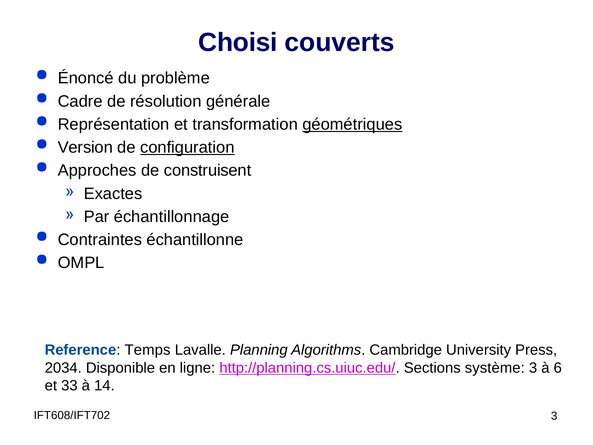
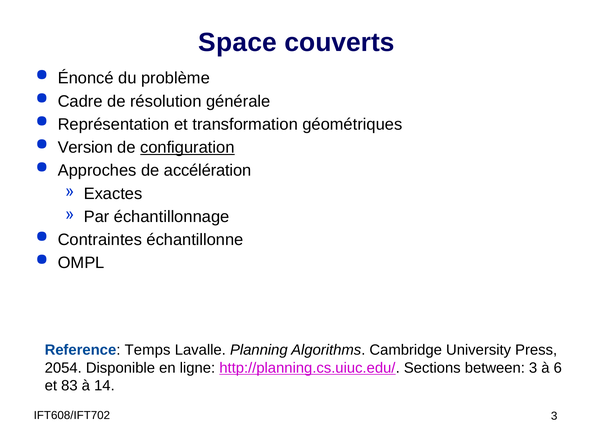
Choisi: Choisi -> Space
géométriques underline: present -> none
construisent: construisent -> accélération
2034: 2034 -> 2054
système: système -> between
33: 33 -> 83
